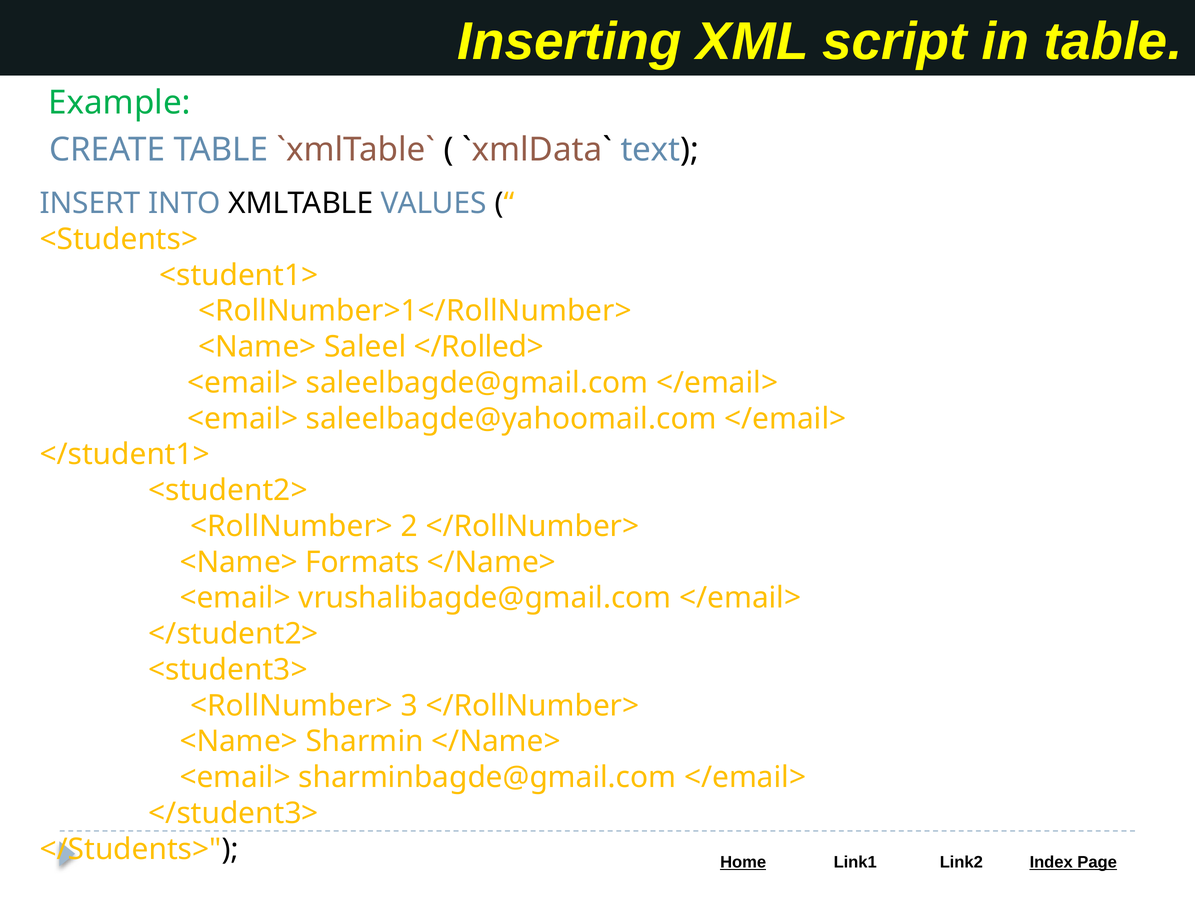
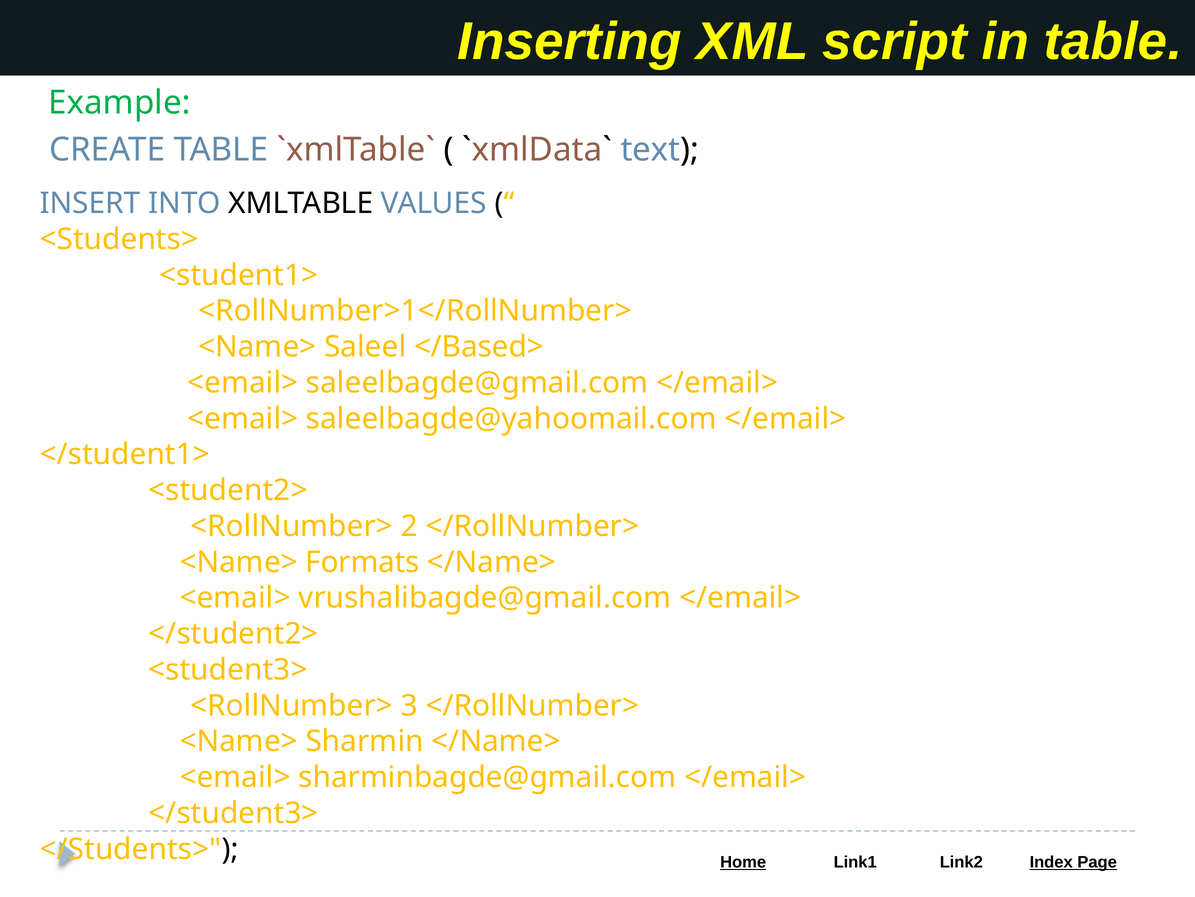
</Rolled>: </Rolled> -> </Based>
